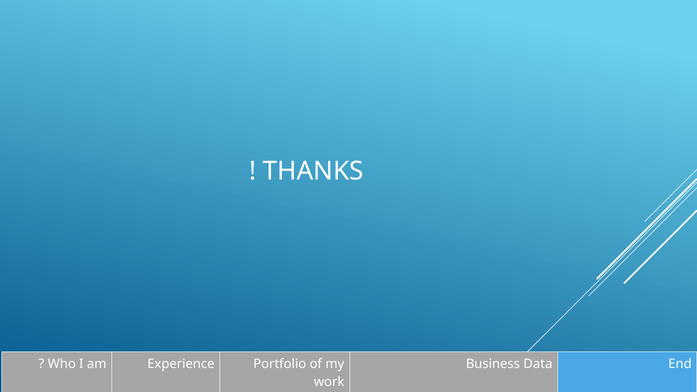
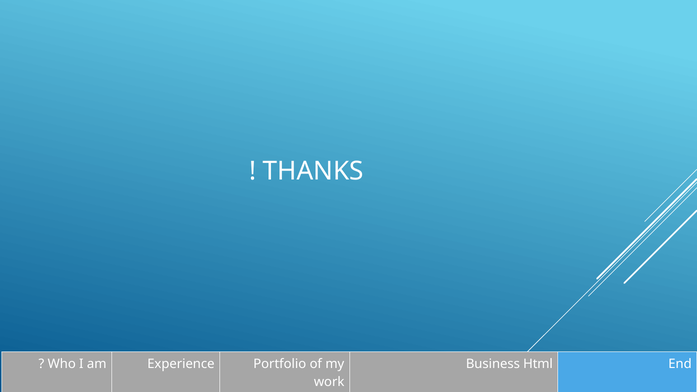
Data: Data -> Html
